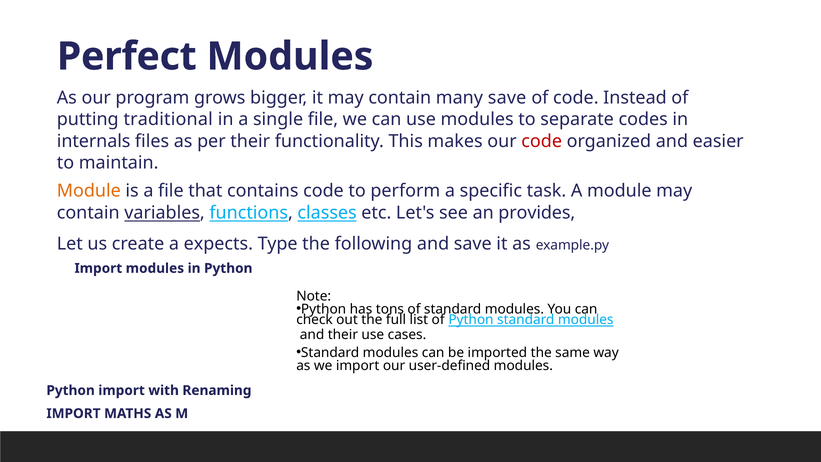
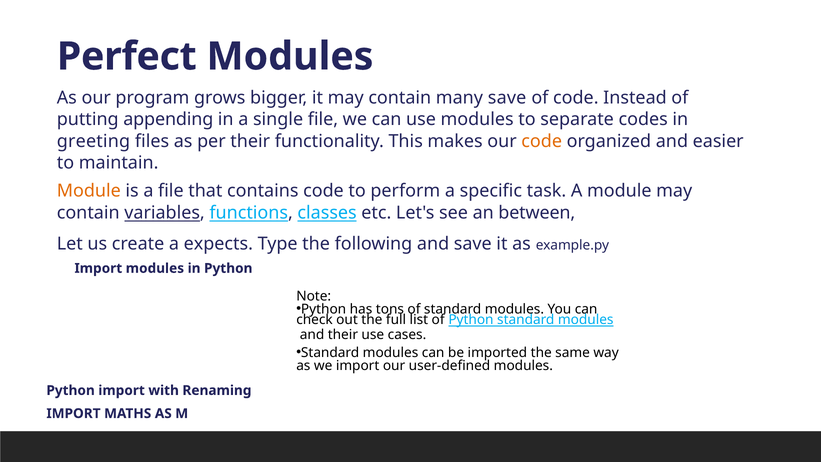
traditional: traditional -> appending
internals: internals -> greeting
code at (542, 141) colour: red -> orange
provides: provides -> between
